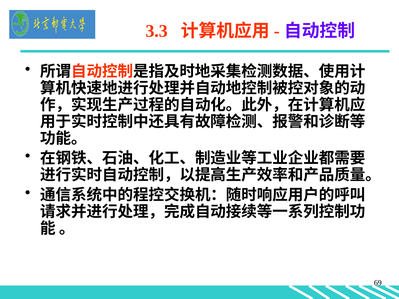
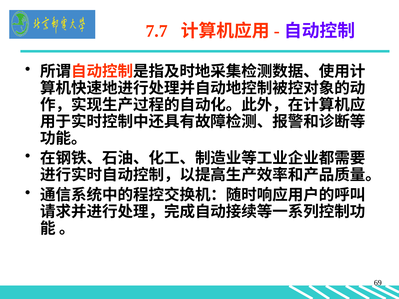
3.3: 3.3 -> 7.7
